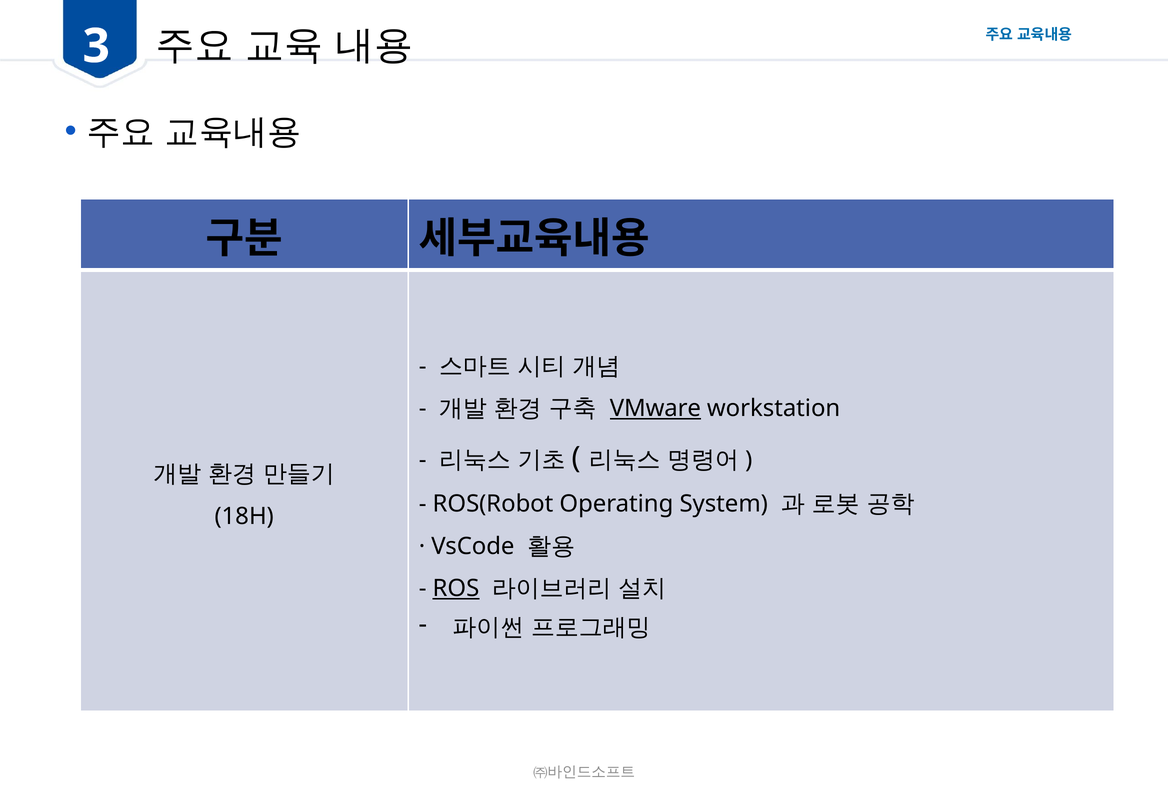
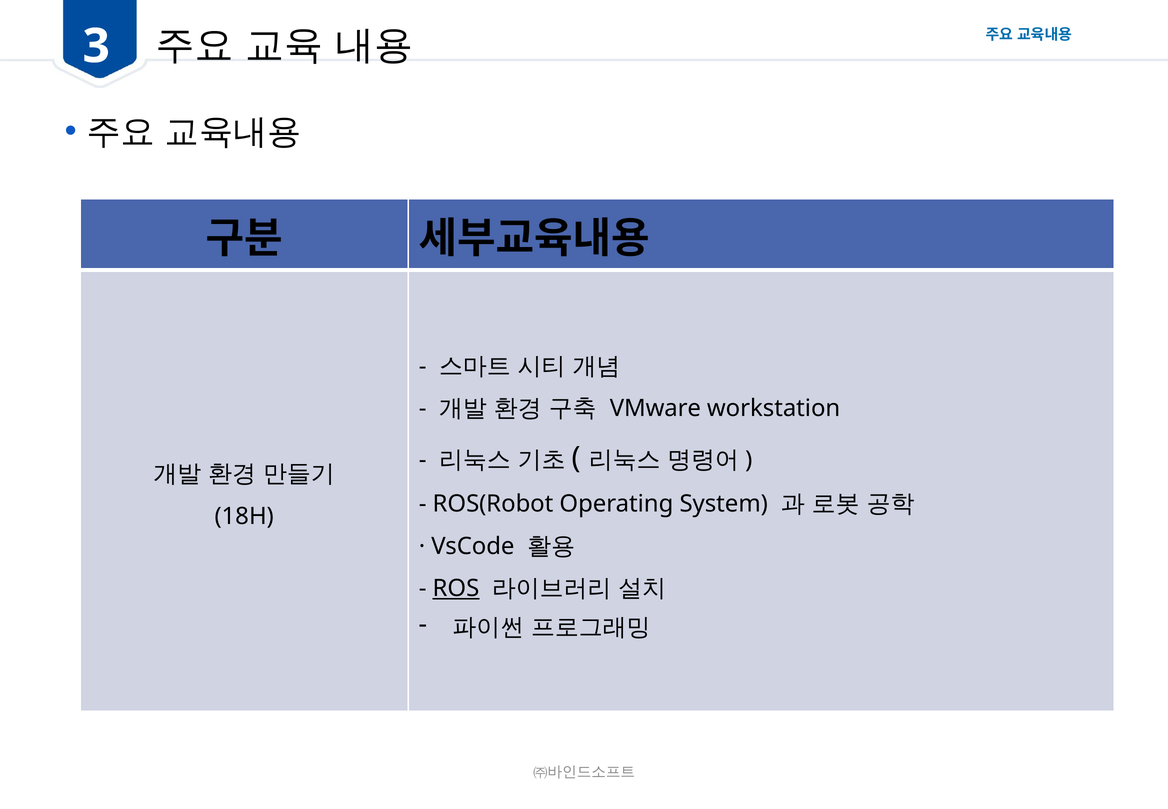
VMware underline: present -> none
